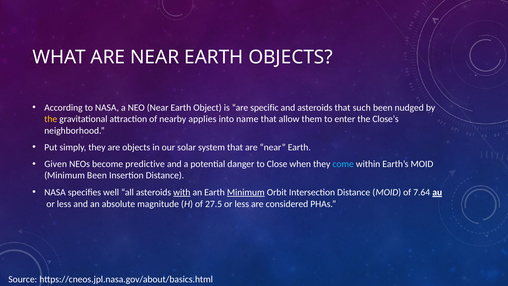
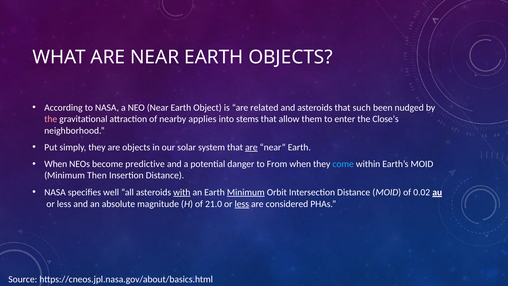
specific: specific -> related
the at (51, 119) colour: yellow -> pink
name: name -> stems
are at (251, 147) underline: none -> present
Given at (56, 164): Given -> When
Close: Close -> From
Minimum Been: Been -> Then
7.64: 7.64 -> 0.02
27.5: 27.5 -> 21.0
less at (242, 204) underline: none -> present
